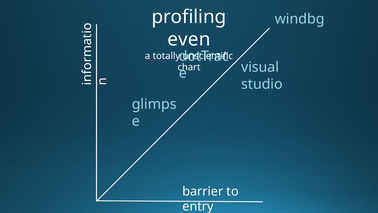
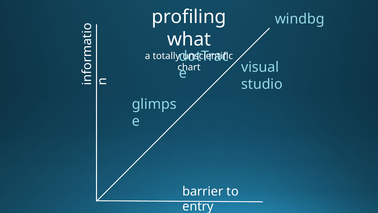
even: even -> what
